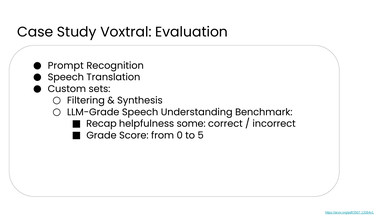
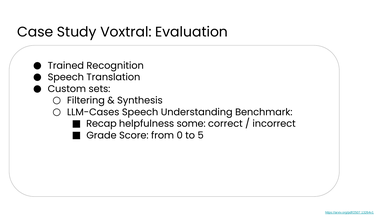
Prompt: Prompt -> Trained
LLM-Grade: LLM-Grade -> LLM-Cases
